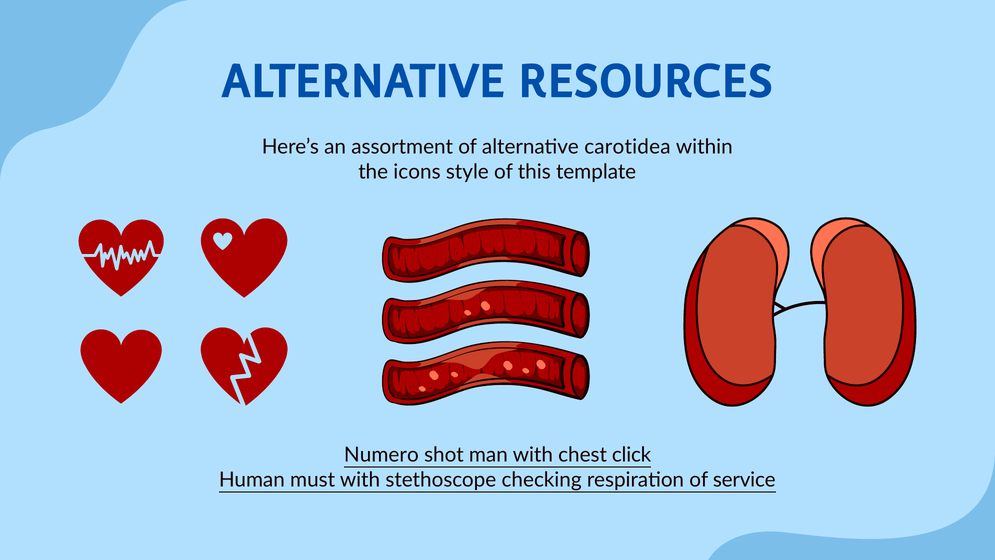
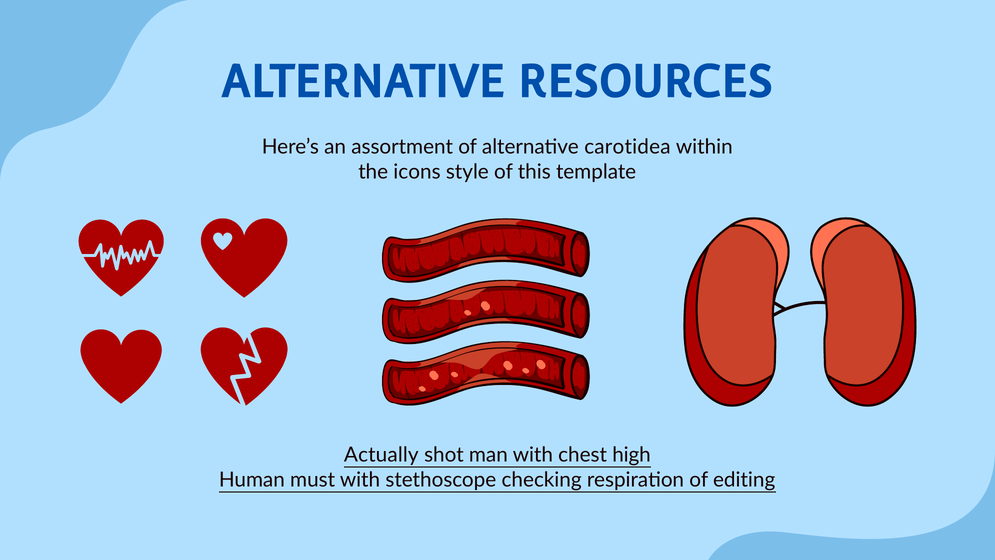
Numero: Numero -> Actually
click: click -> high
service: service -> editing
